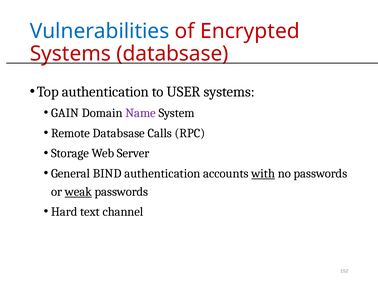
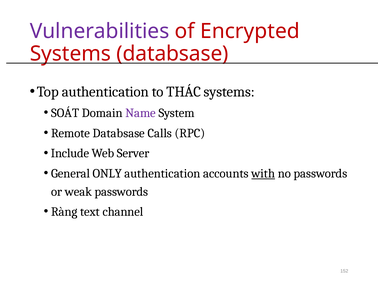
Vulnerabilities colour: blue -> purple
USER: USER -> THÁC
GAIN: GAIN -> SOÁT
Storage: Storage -> Include
BIND: BIND -> ONLY
weak underline: present -> none
Hard: Hard -> Ràng
